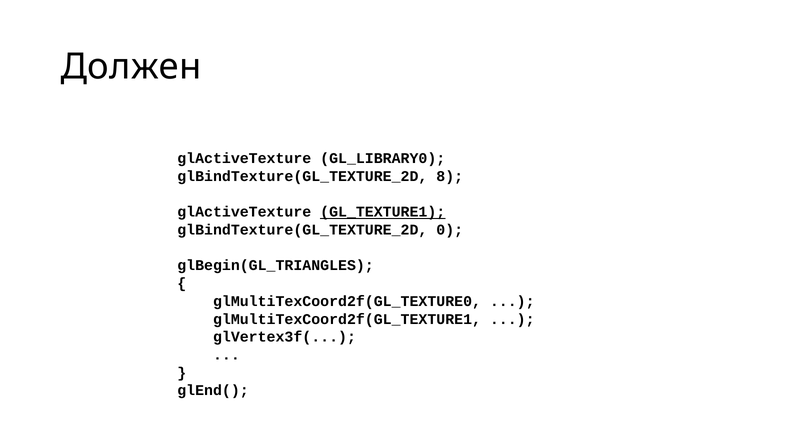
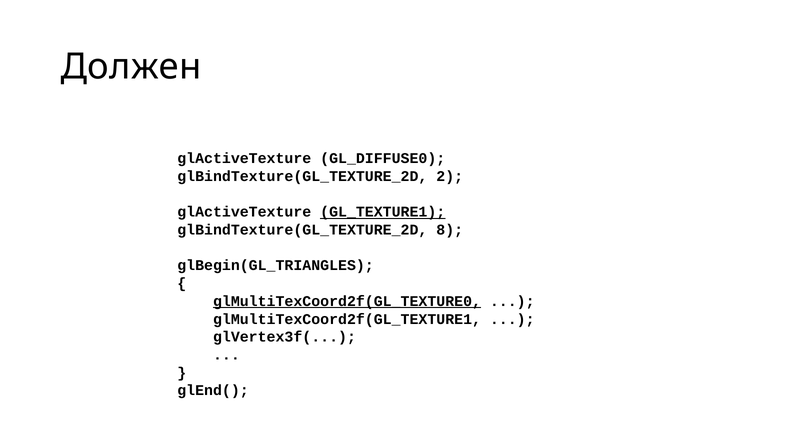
GL_LIBRARY0: GL_LIBRARY0 -> GL_DIFFUSE0
8: 8 -> 2
0: 0 -> 8
glMultiTexCoord2f(GL_TEXTURE0 underline: none -> present
